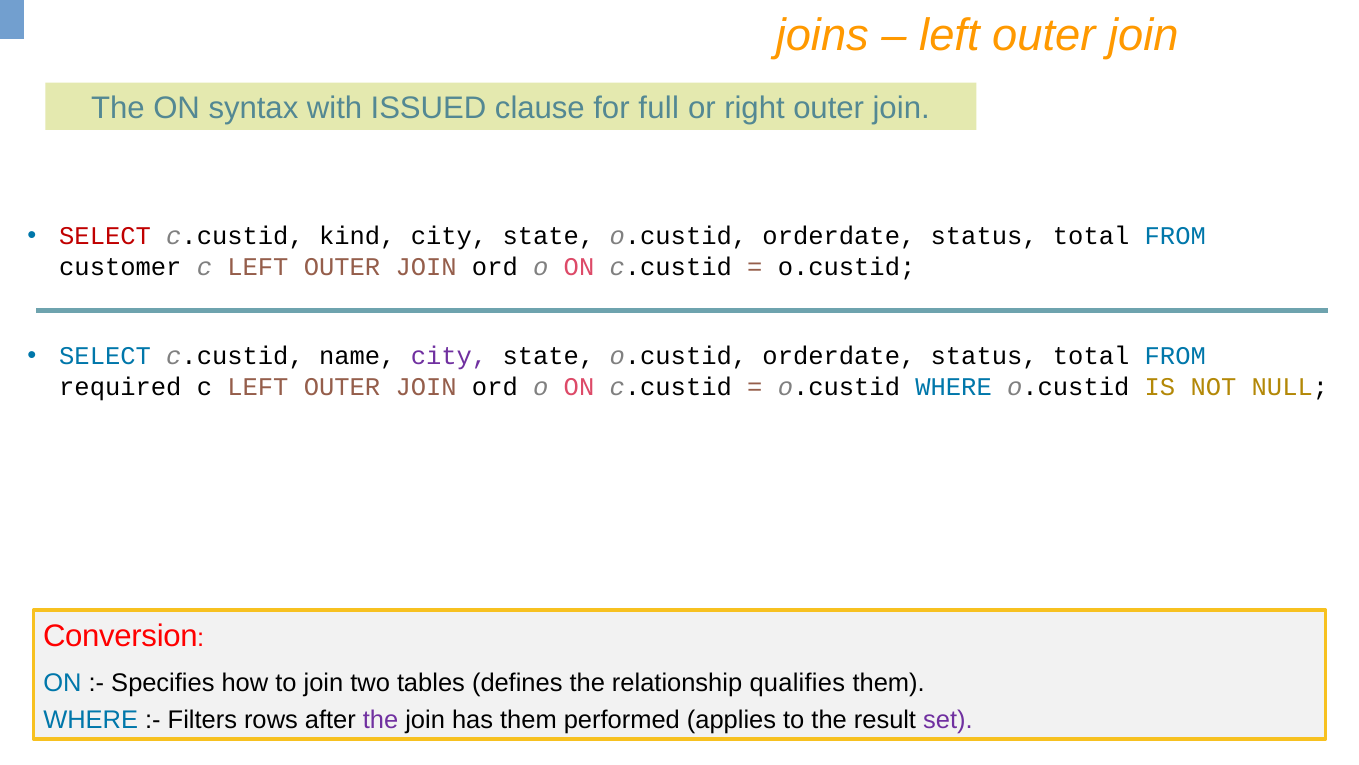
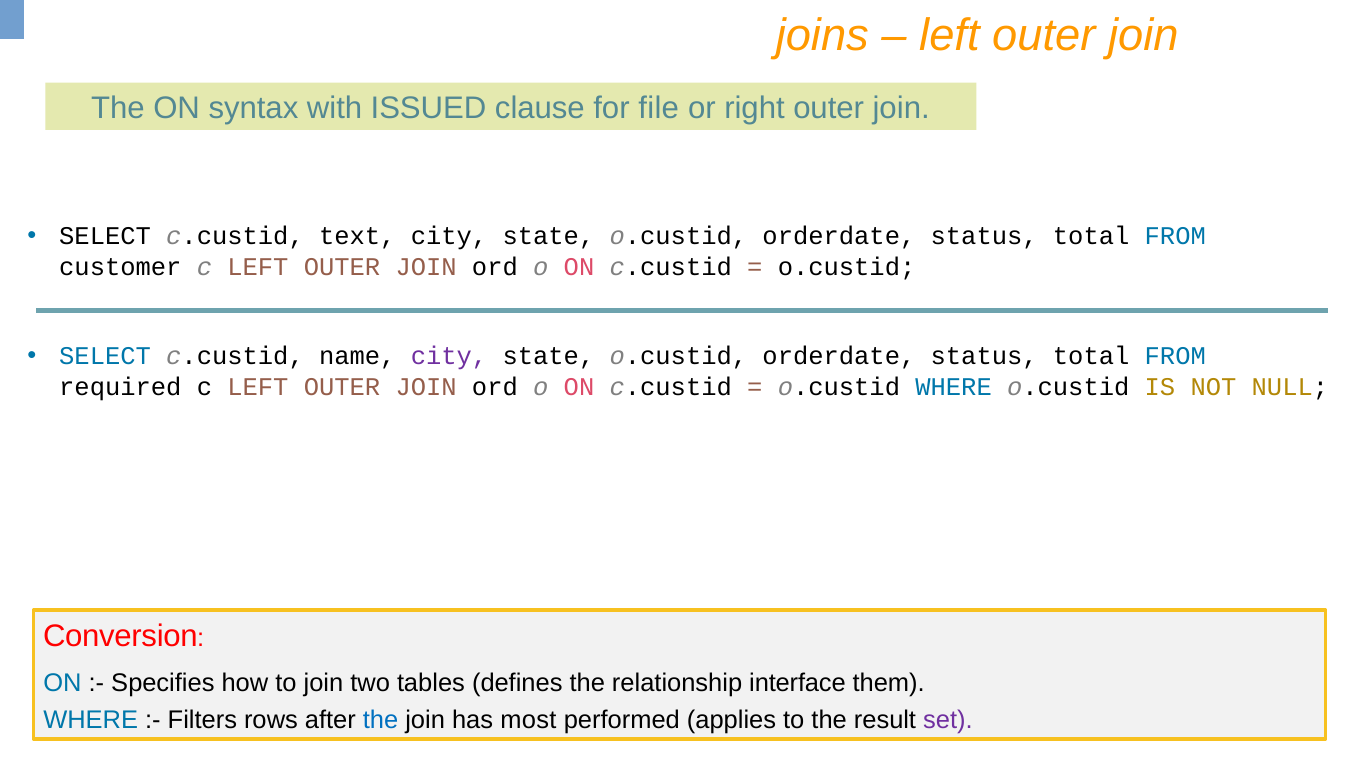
full: full -> file
SELECT at (105, 236) colour: red -> black
kind: kind -> text
qualifies: qualifies -> interface
the at (381, 720) colour: purple -> blue
has them: them -> most
